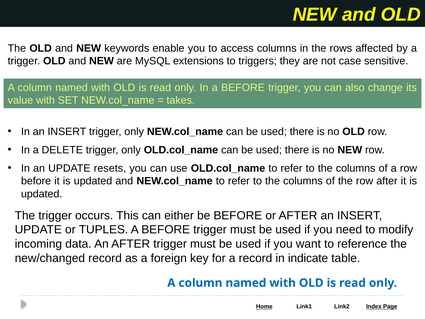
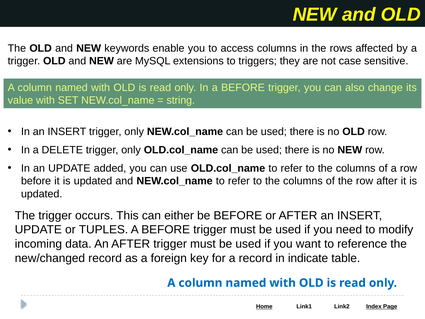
takes: takes -> string
resets: resets -> added
